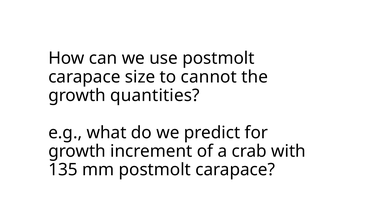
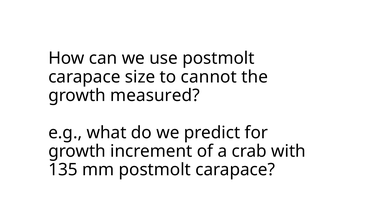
quantities: quantities -> measured
